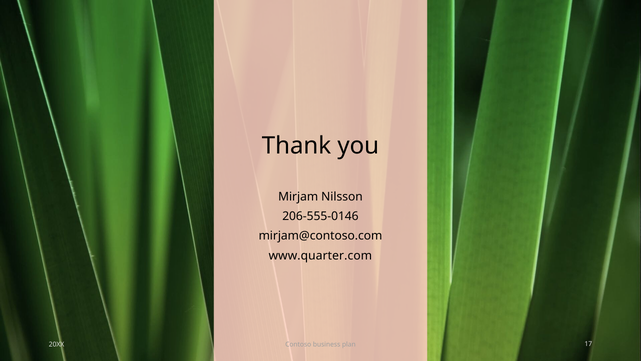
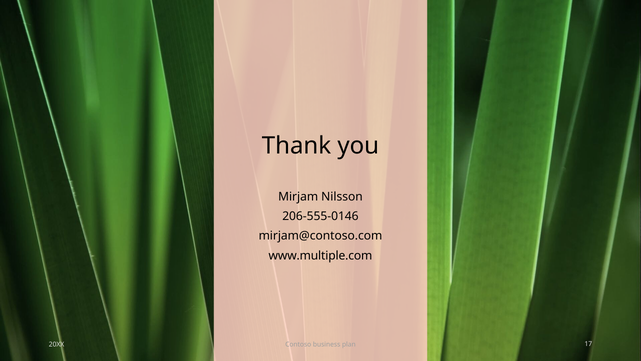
www.quarter.com: www.quarter.com -> www.multiple.com
